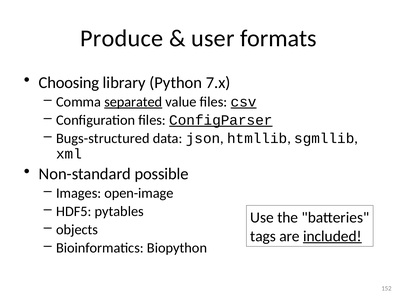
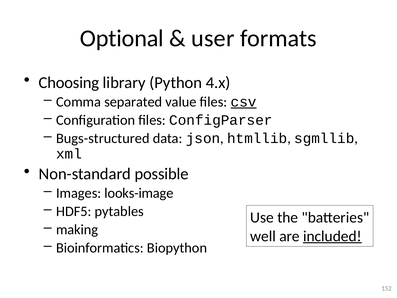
Produce: Produce -> Optional
7.x: 7.x -> 4.x
separated underline: present -> none
ConfigParser underline: present -> none
open-image: open-image -> looks-image
objects: objects -> making
tags: tags -> well
